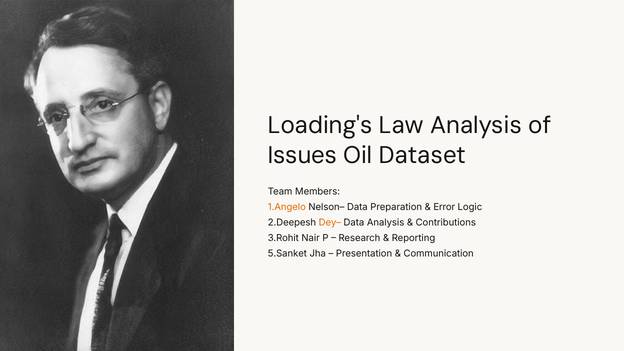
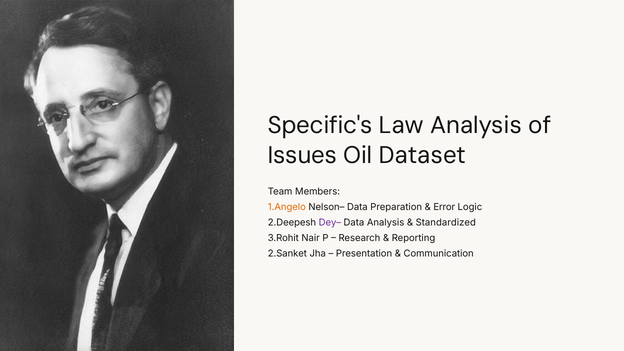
Loading's: Loading's -> Specific's
Dey– colour: orange -> purple
Contributions: Contributions -> Standardized
5.Sanket: 5.Sanket -> 2.Sanket
